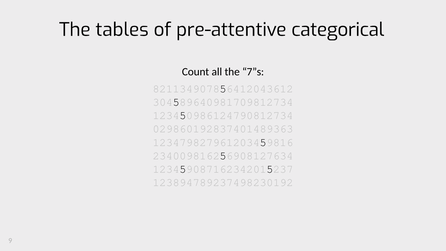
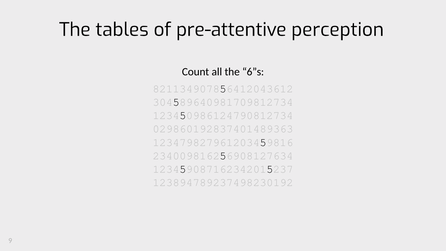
categorical: categorical -> perception
7”s: 7”s -> 6”s
